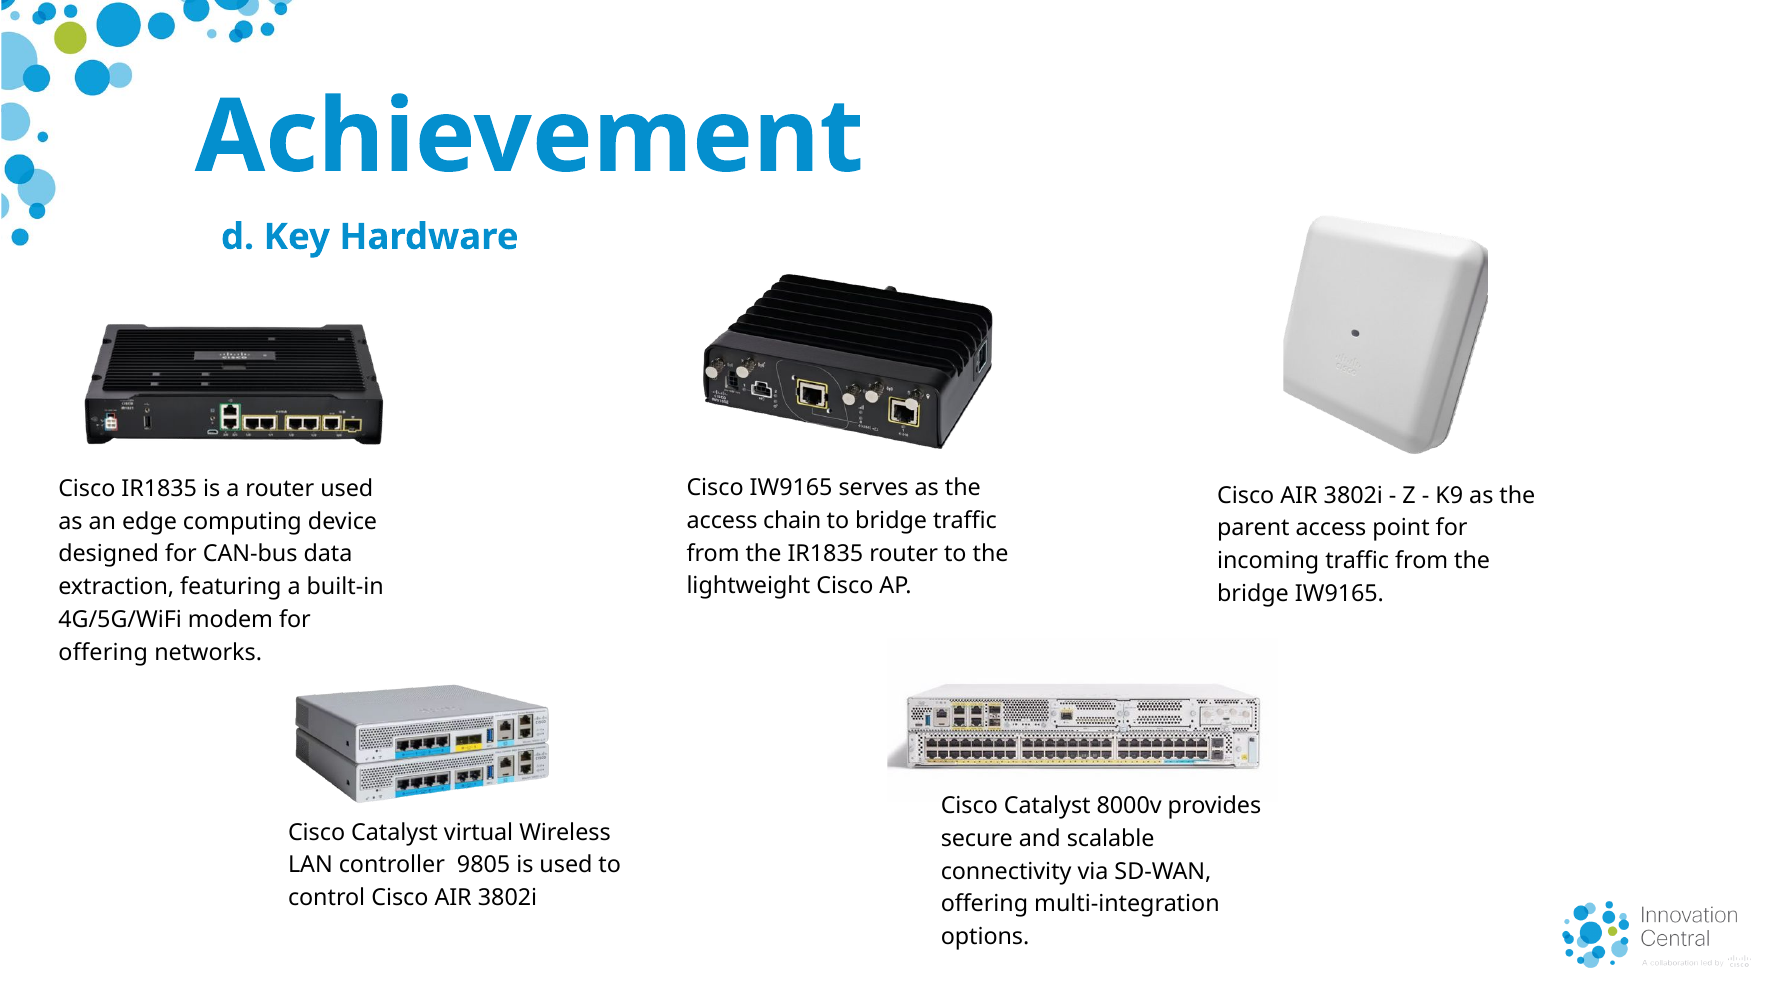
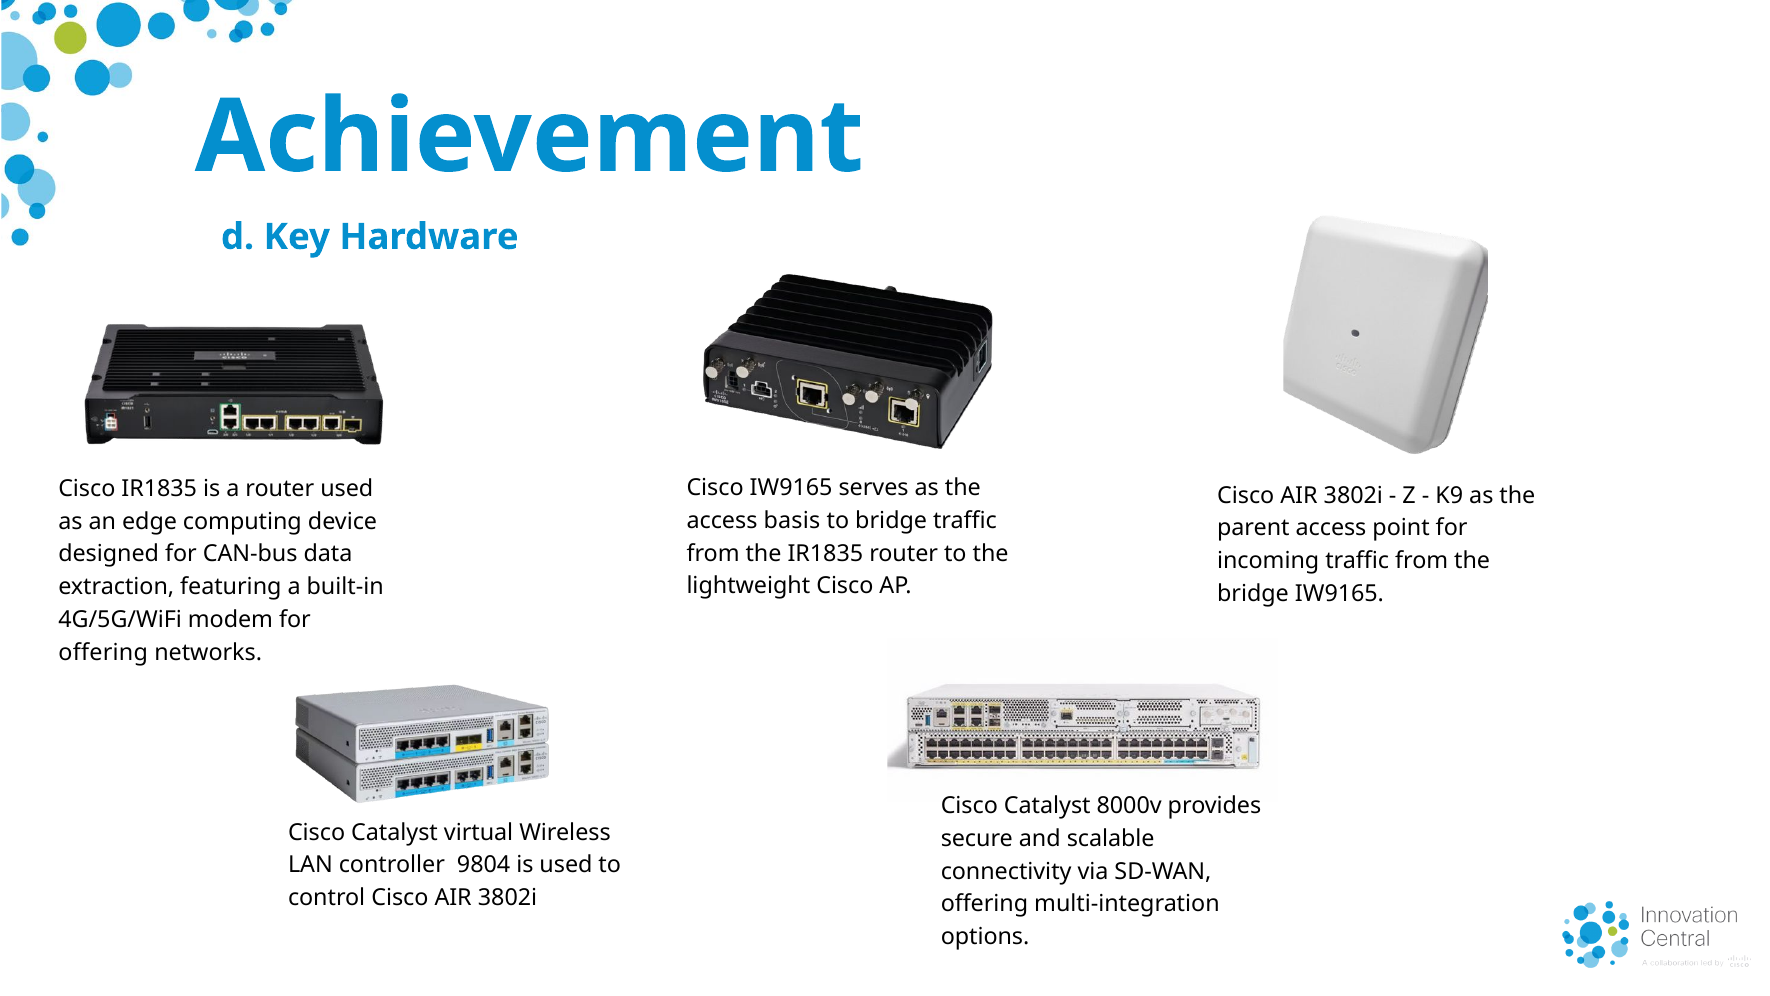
chain: chain -> basis
9805: 9805 -> 9804
